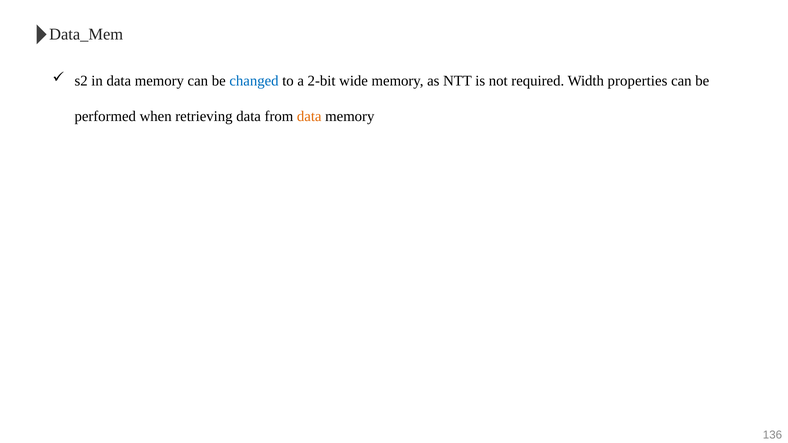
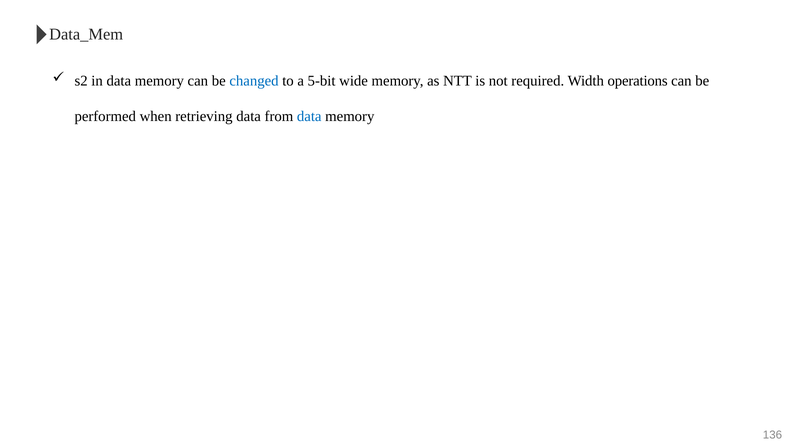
2-bit: 2-bit -> 5-bit
properties: properties -> operations
data at (309, 116) colour: orange -> blue
